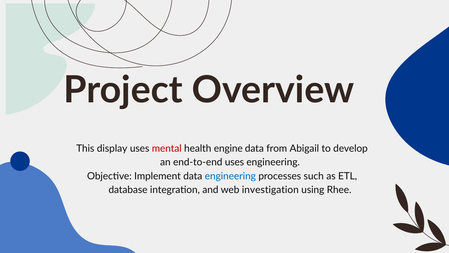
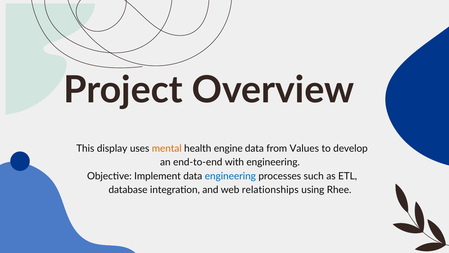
mental colour: red -> orange
Abigail: Abigail -> Values
end-to-end uses: uses -> with
investigation: investigation -> relationships
